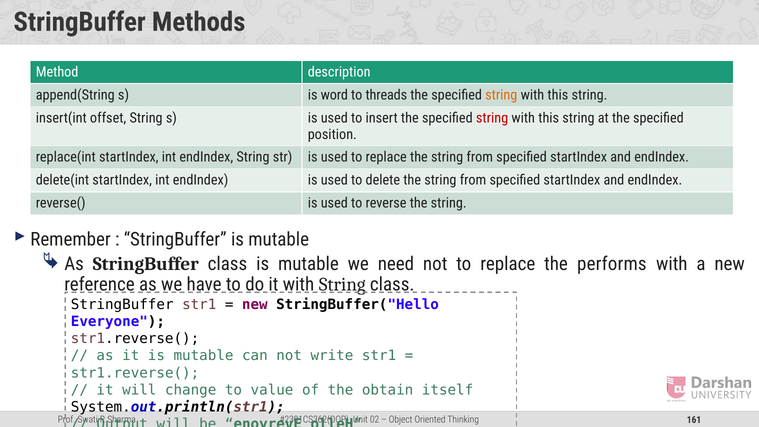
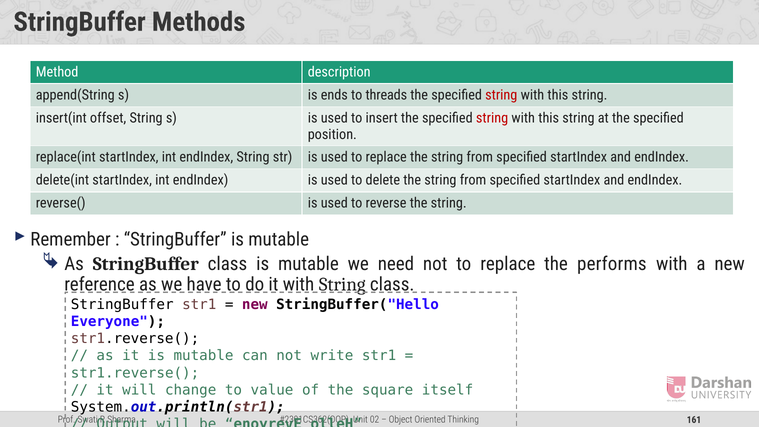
word: word -> ends
string at (501, 95) colour: orange -> red
obtain: obtain -> square
